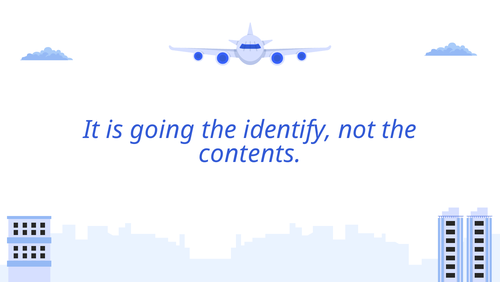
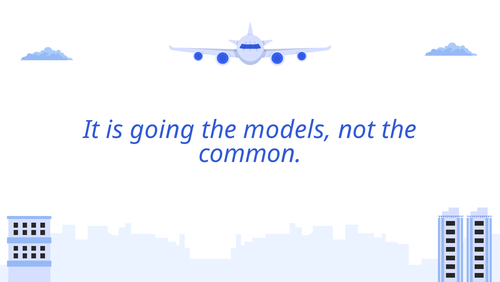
identify: identify -> models
contents: contents -> common
